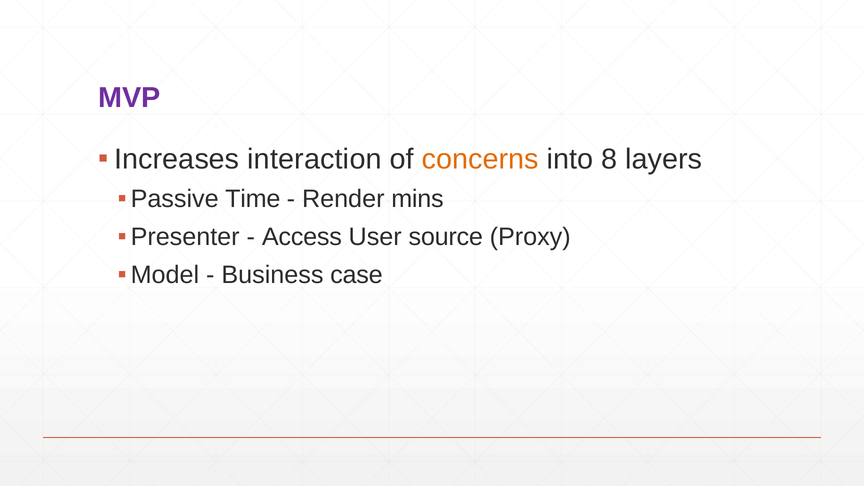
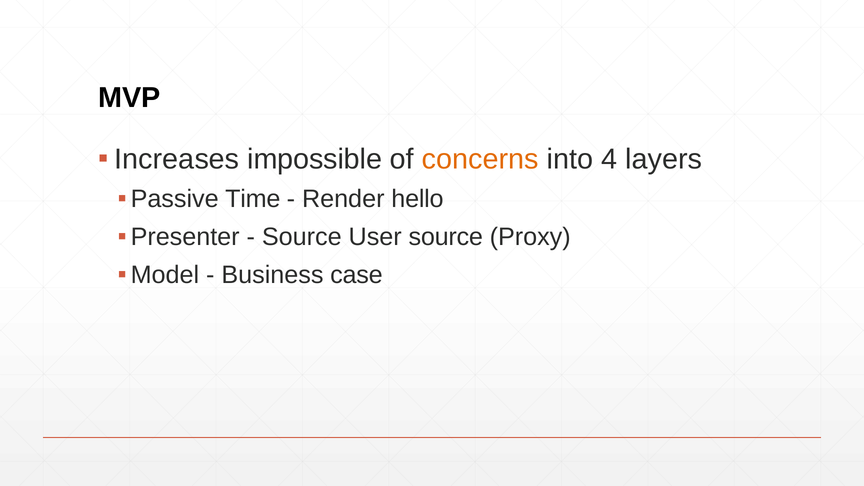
MVP colour: purple -> black
interaction: interaction -> impossible
8: 8 -> 4
mins: mins -> hello
Access at (302, 237): Access -> Source
